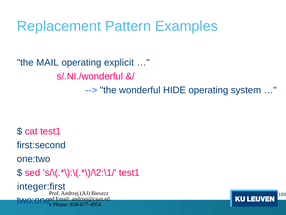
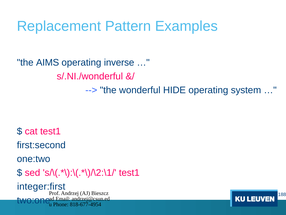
MAIL: MAIL -> AIMS
explicit: explicit -> inverse
